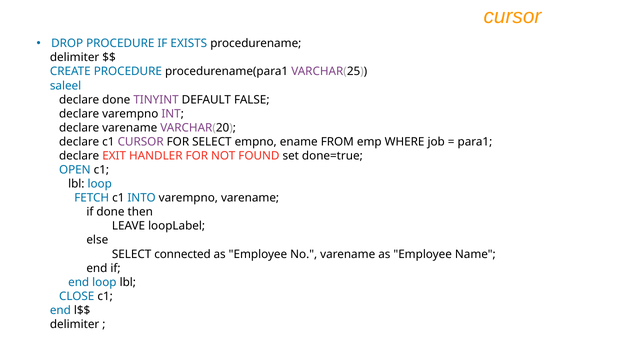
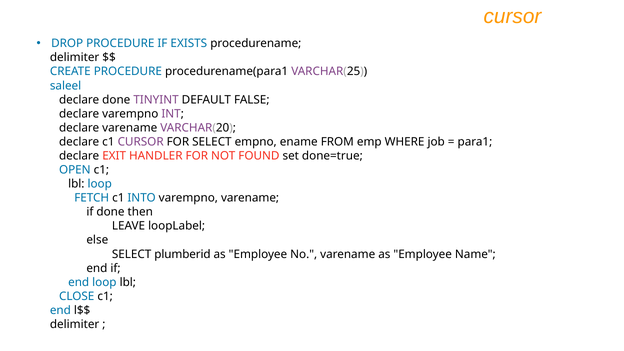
connected: connected -> plumberid
